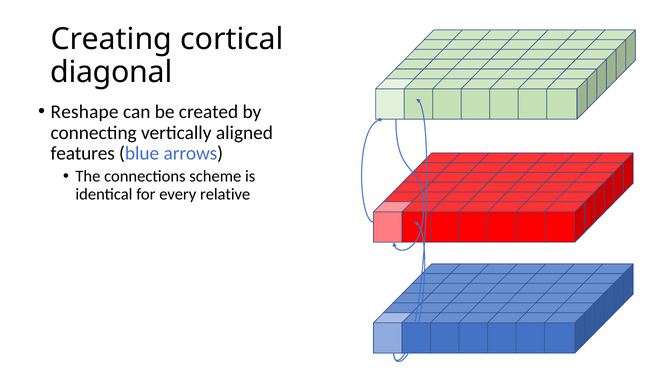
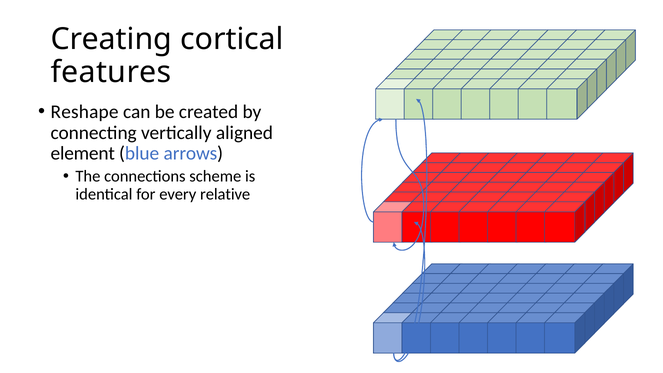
diagonal: diagonal -> features
features: features -> element
